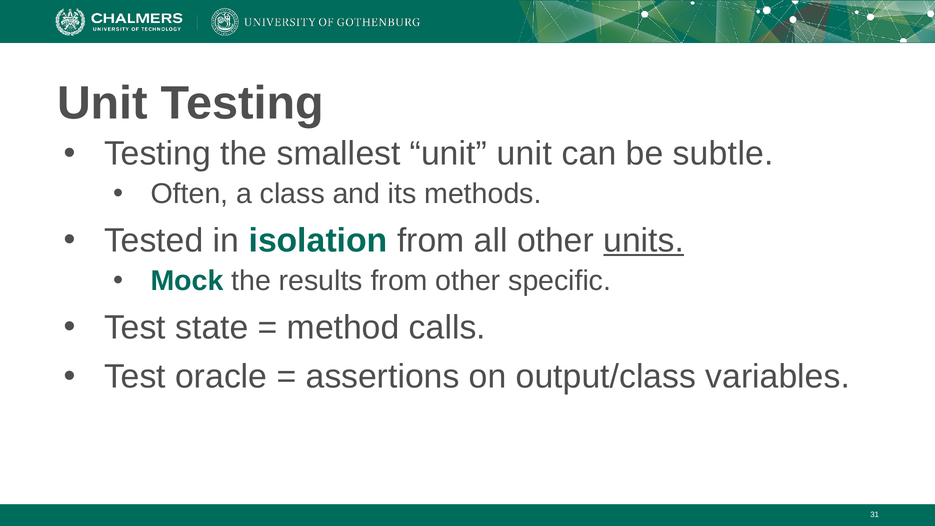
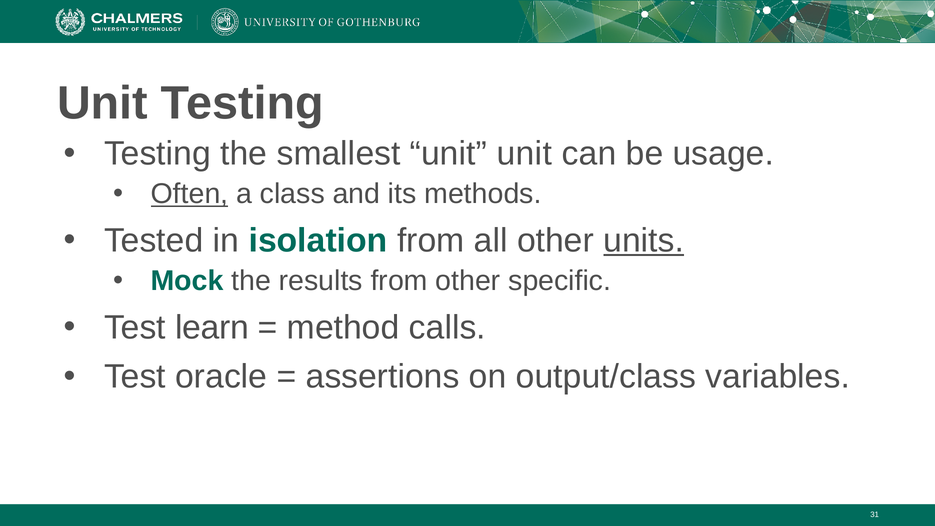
subtle: subtle -> usage
Often underline: none -> present
state: state -> learn
